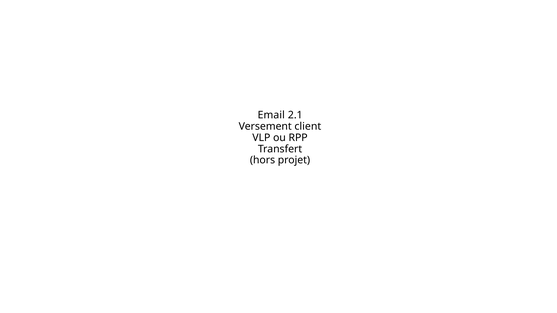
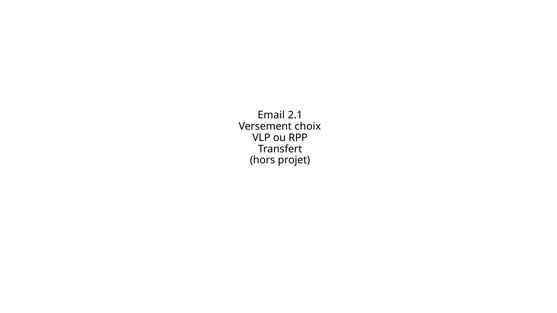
client: client -> choix
